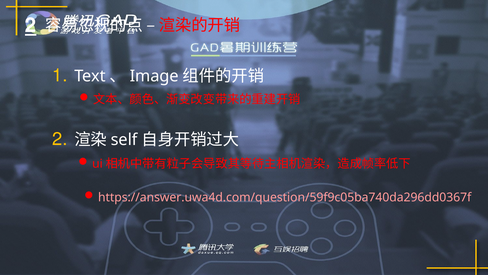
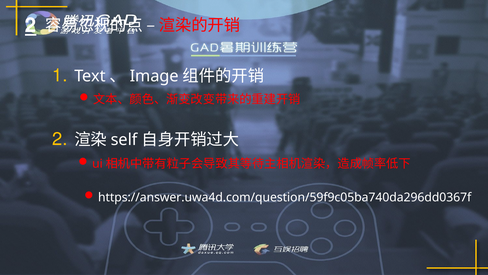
https://answer.uwa4d.com/question/59f9c05ba740da296dd0367f colour: pink -> white
